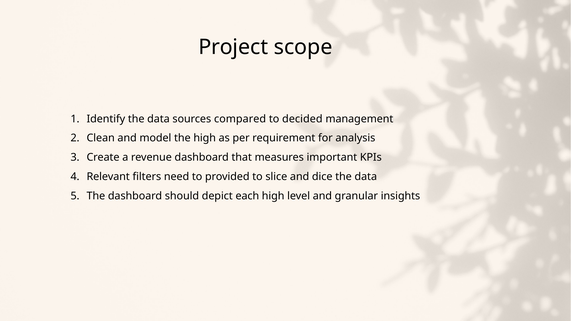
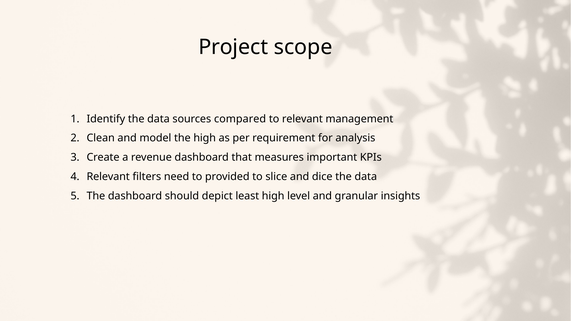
to decided: decided -> relevant
each: each -> least
